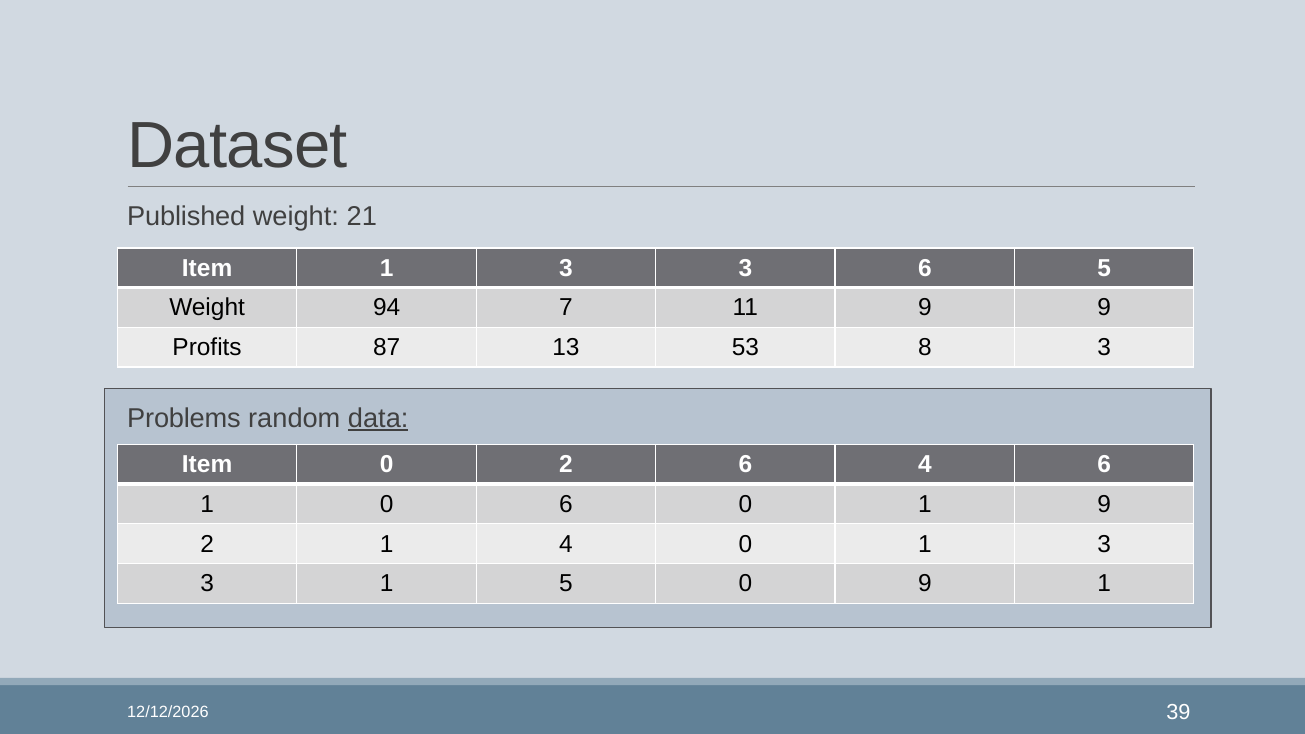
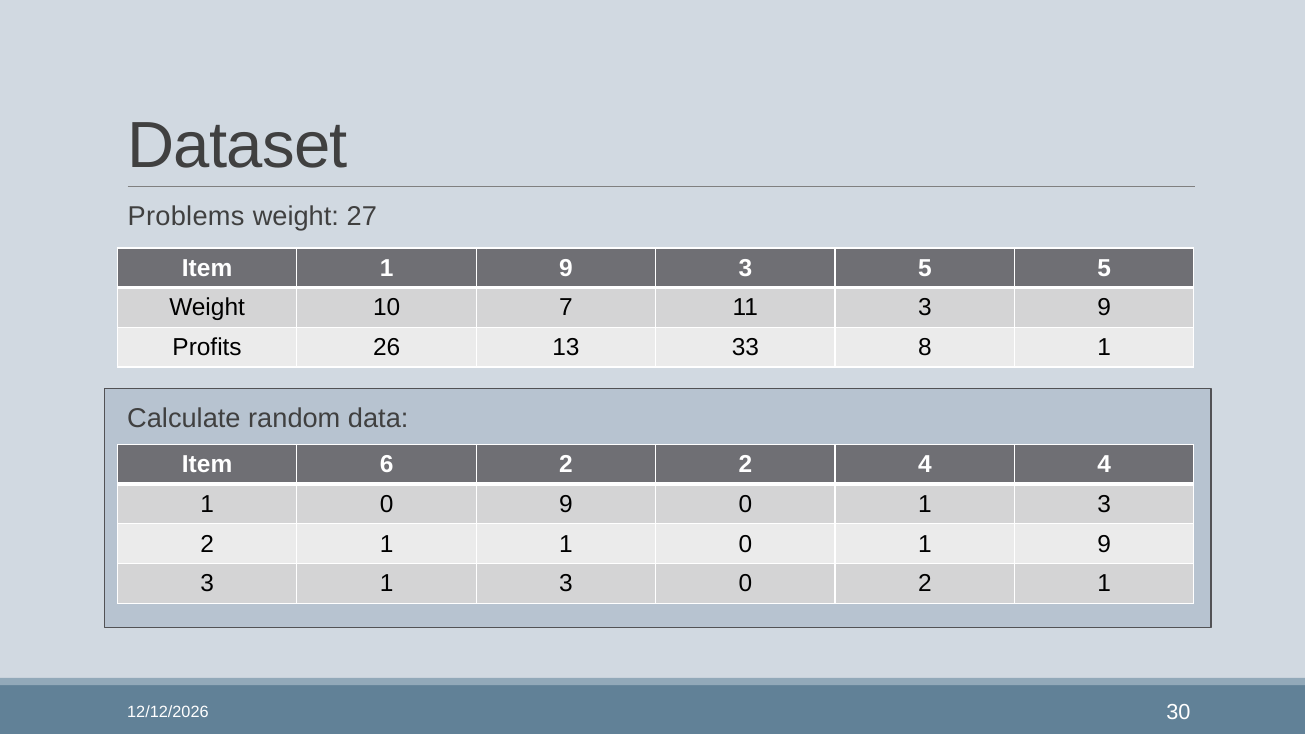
Published: Published -> Problems
21: 21 -> 27
Item 1 3: 3 -> 9
3 6: 6 -> 5
94: 94 -> 10
11 9: 9 -> 3
87: 87 -> 26
53: 53 -> 33
8 3: 3 -> 1
Problems: Problems -> Calculate
data underline: present -> none
Item 0: 0 -> 6
2 6: 6 -> 2
4 6: 6 -> 4
0 6: 6 -> 9
0 1 9: 9 -> 3
1 4: 4 -> 1
0 1 3: 3 -> 9
3 1 5: 5 -> 3
0 9: 9 -> 2
39: 39 -> 30
